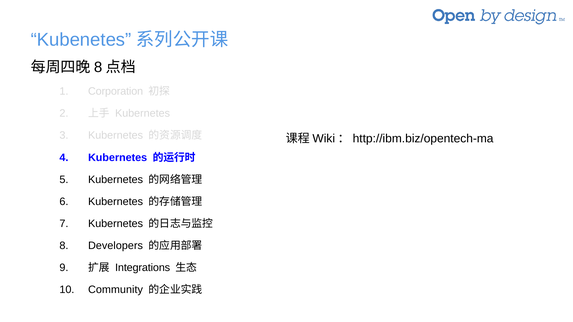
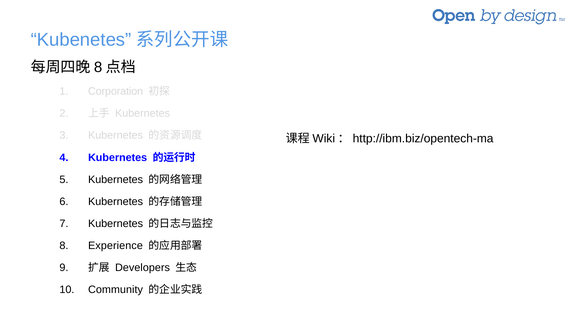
Developers: Developers -> Experience
Integrations: Integrations -> Developers
